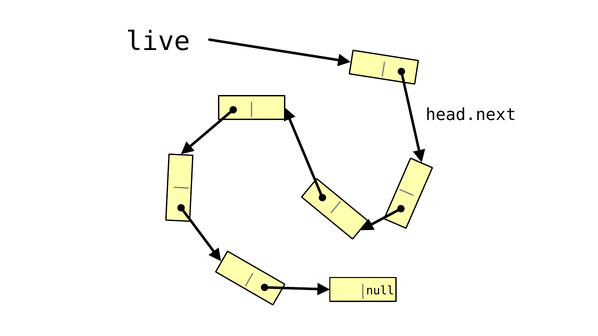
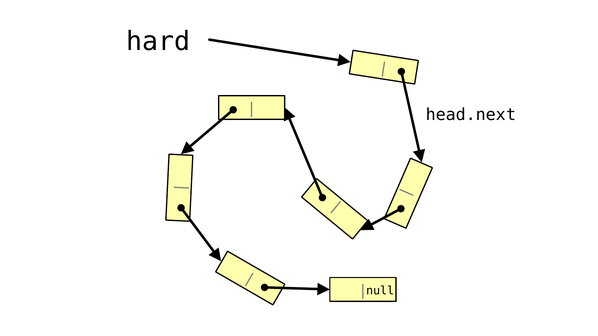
live: live -> hard
